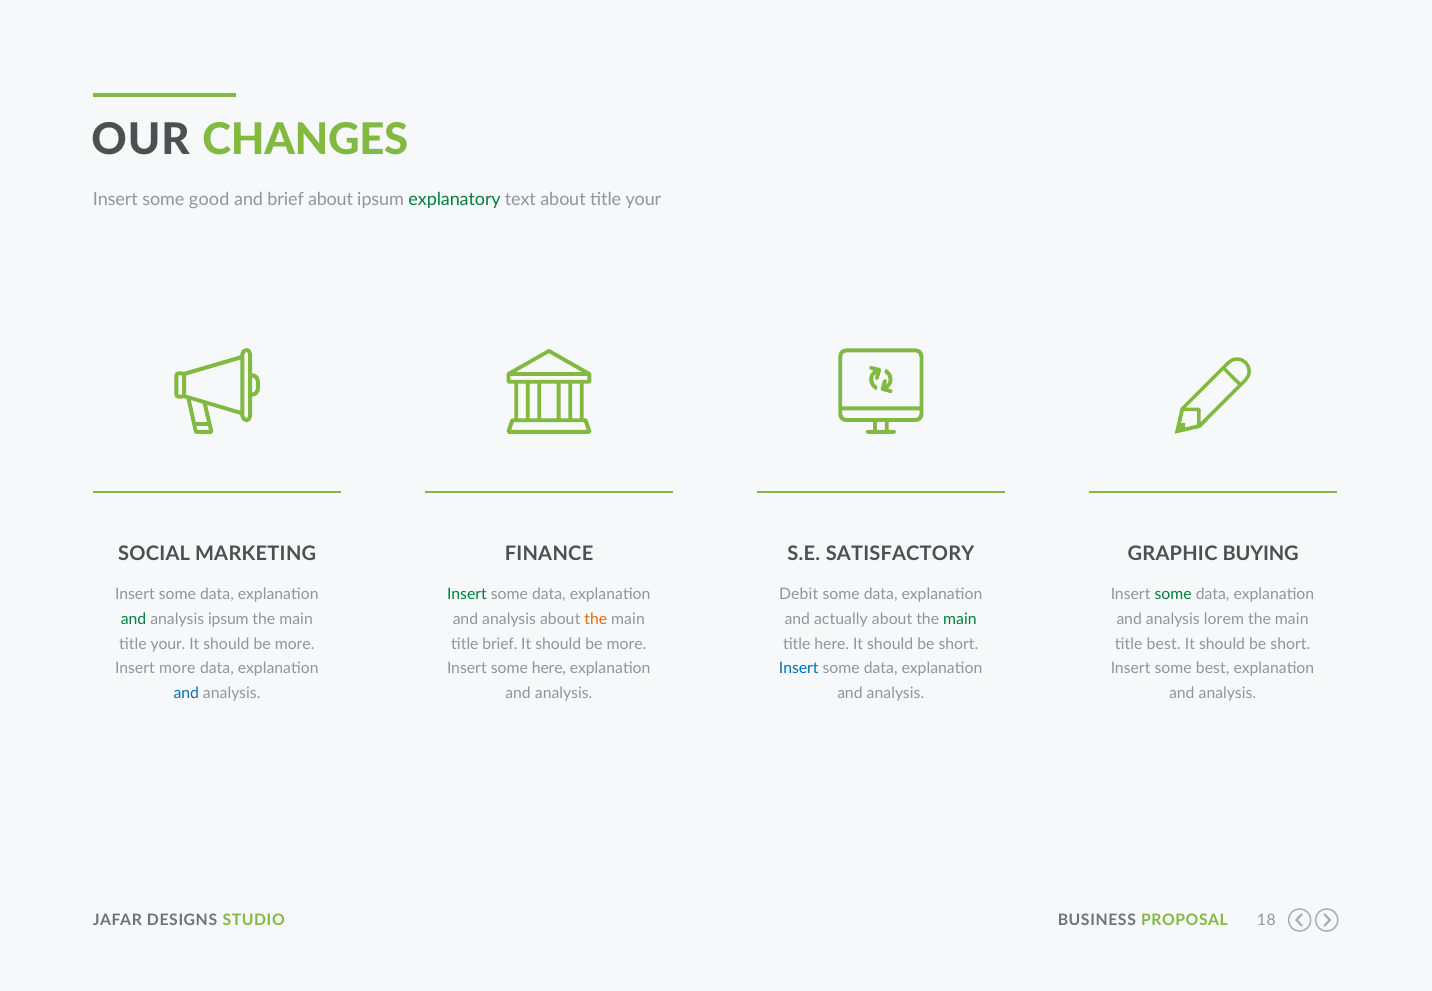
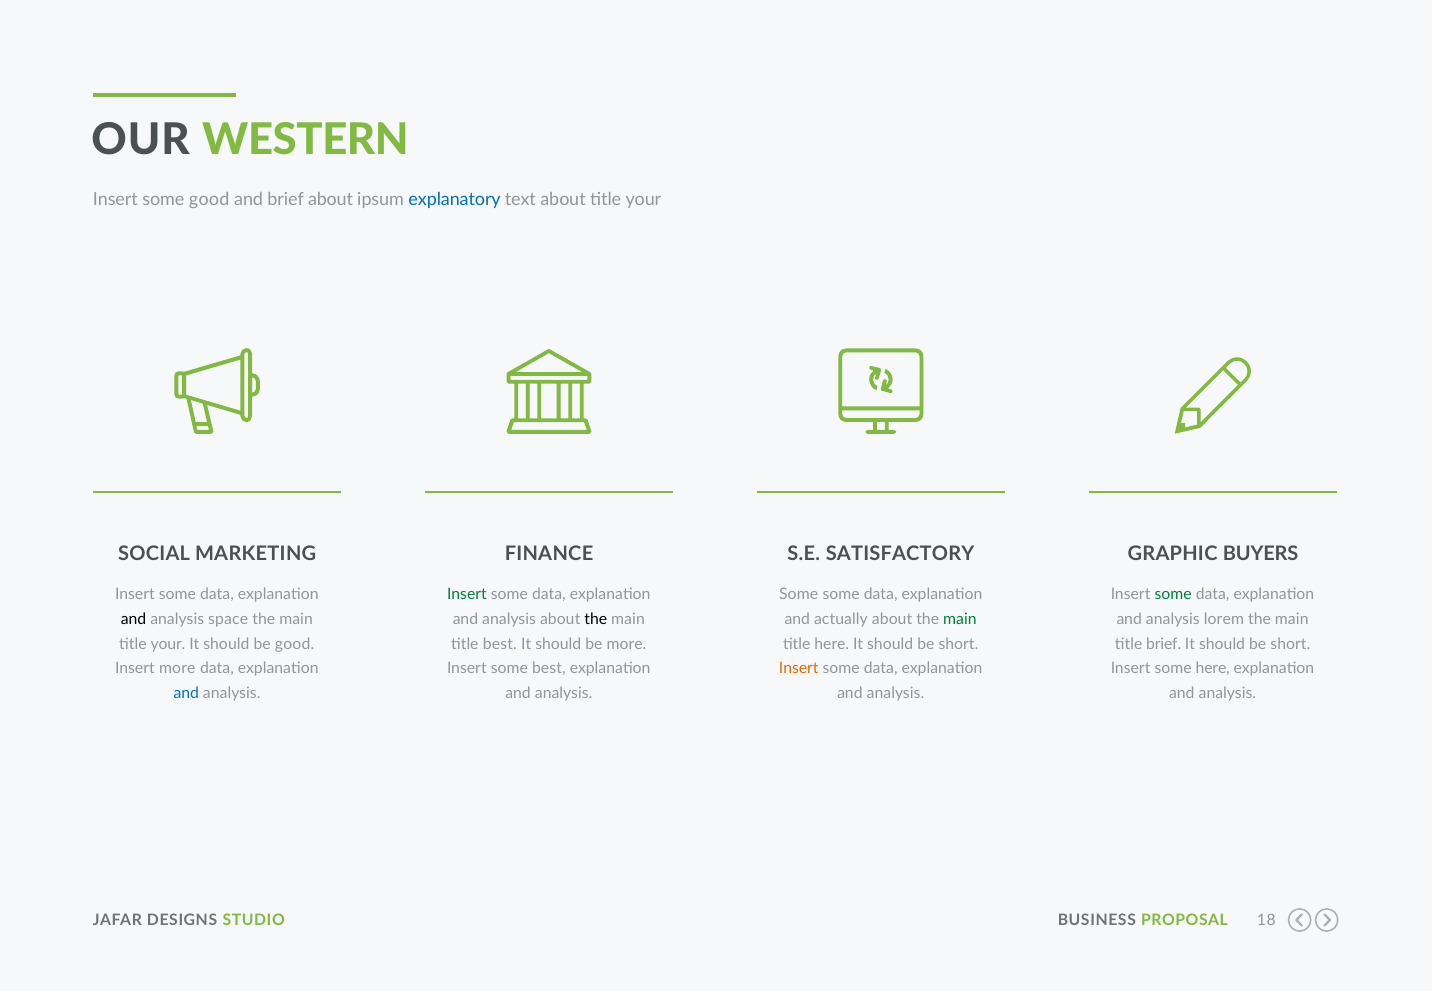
CHANGES: CHANGES -> WESTERN
explanatory colour: green -> blue
BUYING: BUYING -> BUYERS
Debit at (799, 595): Debit -> Some
and at (134, 619) colour: green -> black
analysis ipsum: ipsum -> space
the at (596, 619) colour: orange -> black
more at (295, 644): more -> good
title brief: brief -> best
title best: best -> brief
some here: here -> best
Insert at (799, 669) colour: blue -> orange
some best: best -> here
